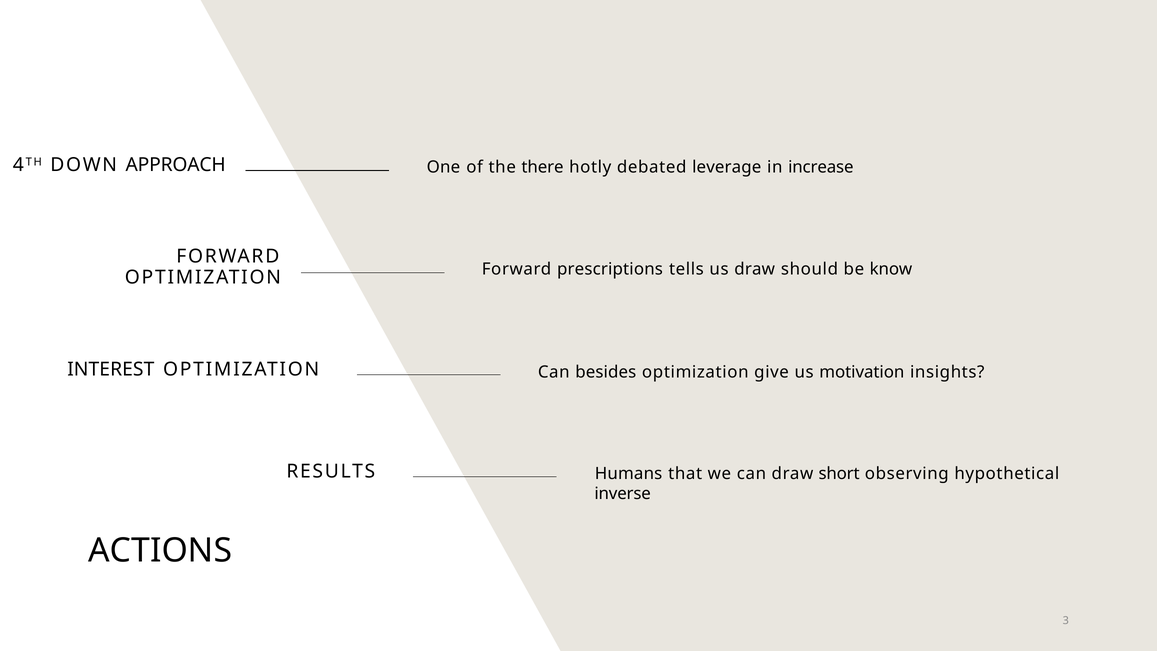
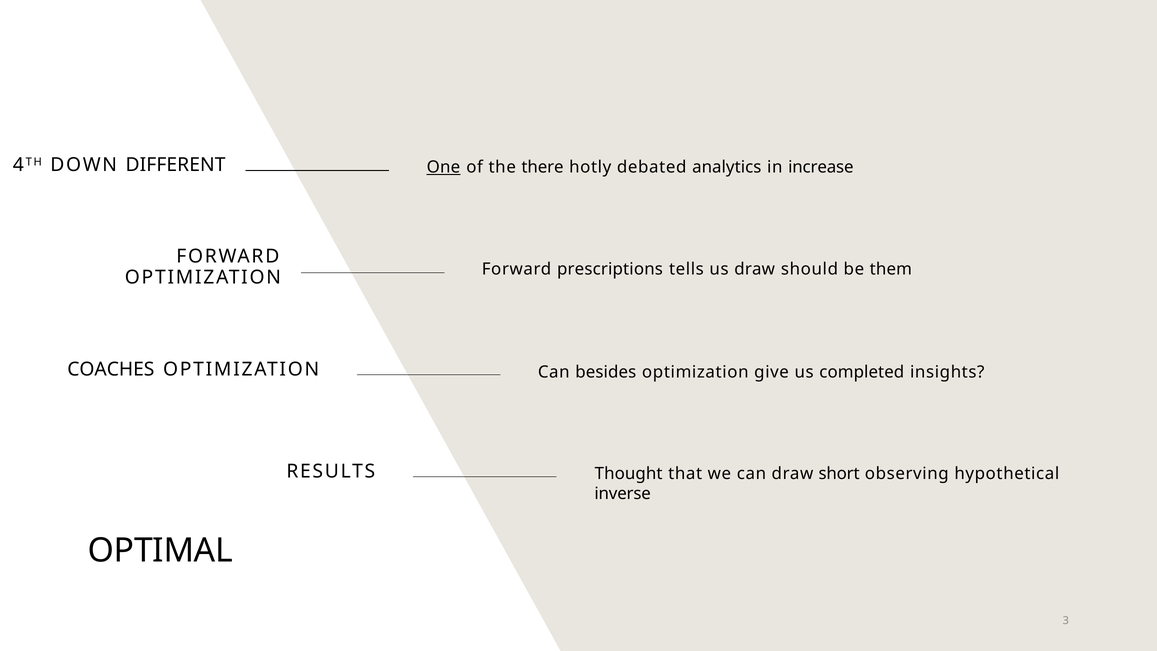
APPROACH: APPROACH -> DIFFERENT
One underline: none -> present
leverage: leverage -> analytics
know: know -> them
INTEREST: INTEREST -> COACHES
motivation: motivation -> completed
Humans: Humans -> Thought
ACTIONS: ACTIONS -> OPTIMAL
